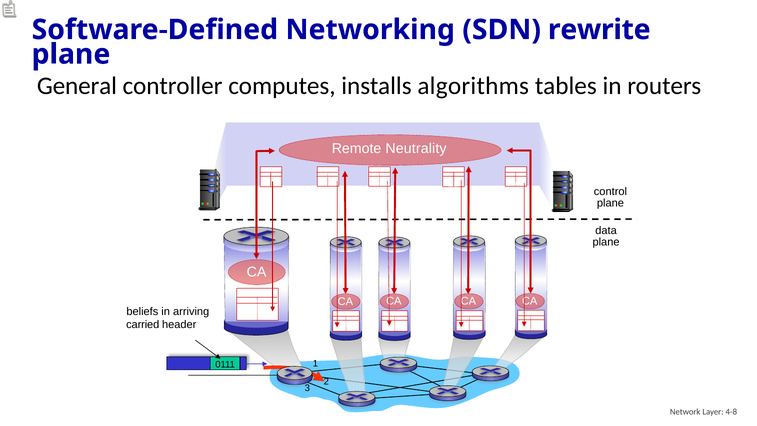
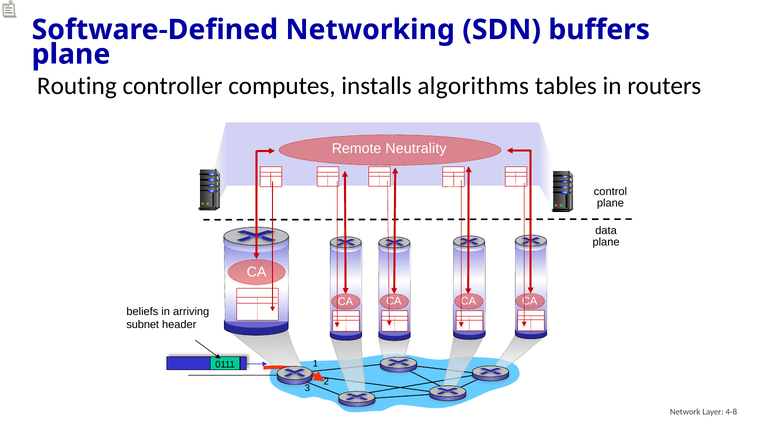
rewrite: rewrite -> buffers
General: General -> Routing
carried: carried -> subnet
